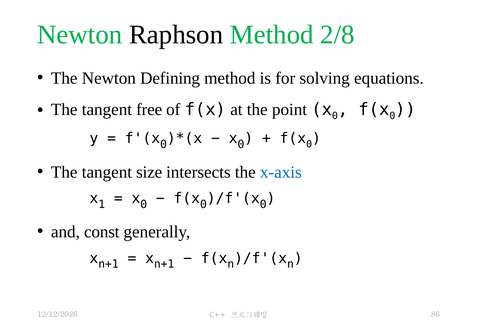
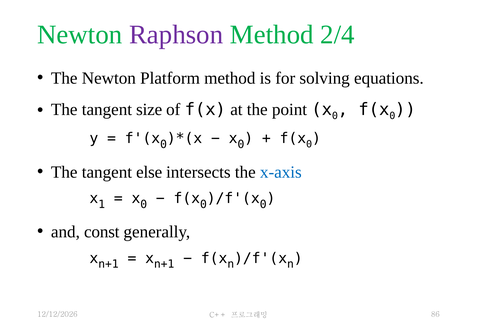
Raphson colour: black -> purple
2/8: 2/8 -> 2/4
Defining: Defining -> Platform
free: free -> size
size: size -> else
